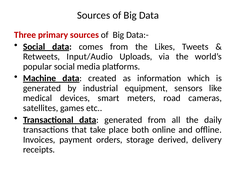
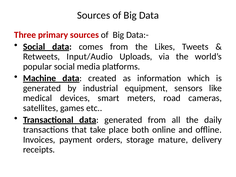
derived: derived -> mature
